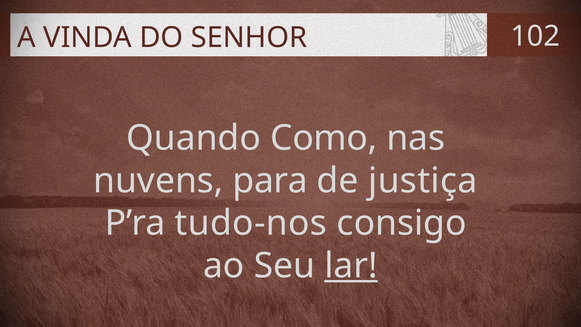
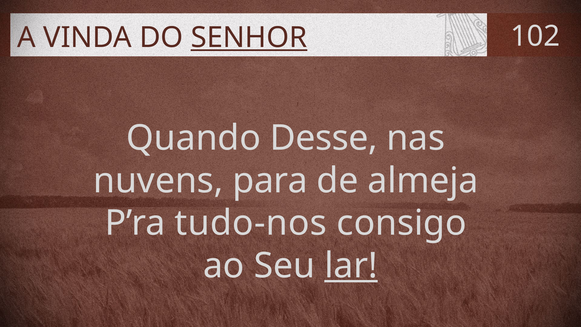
SENHOR underline: none -> present
Como: Como -> Desse
justiça: justiça -> almeja
